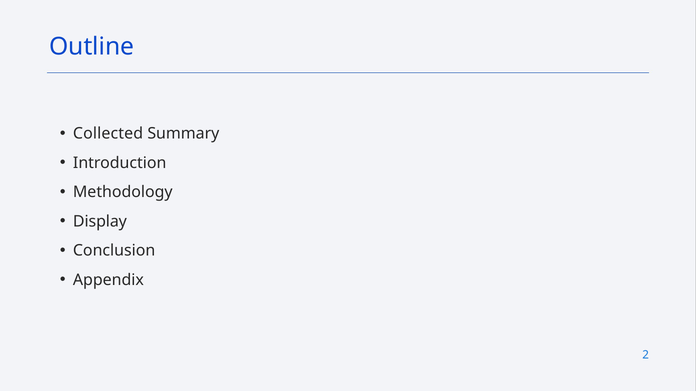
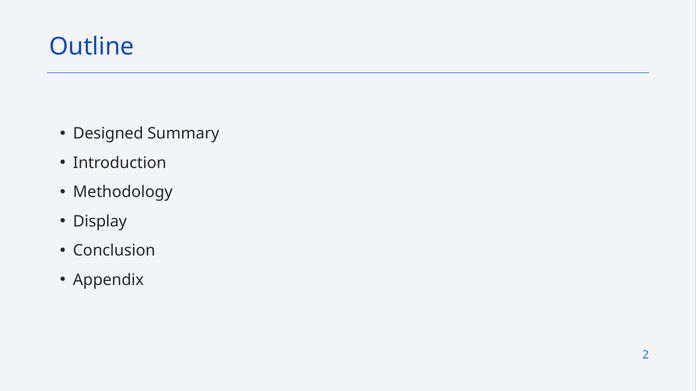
Collected: Collected -> Designed
